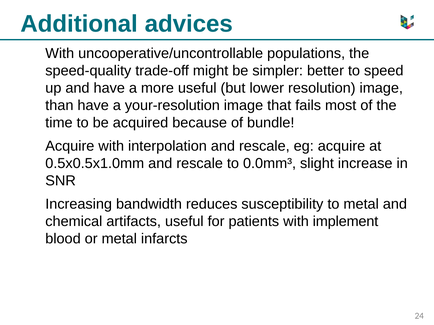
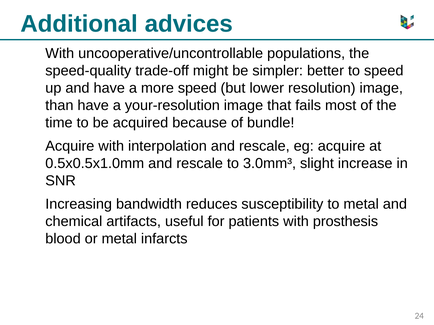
more useful: useful -> speed
0.0mm³: 0.0mm³ -> 3.0mm³
implement: implement -> prosthesis
